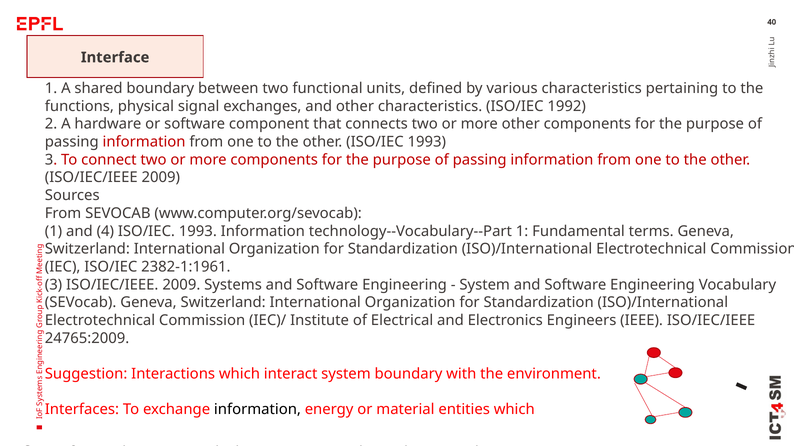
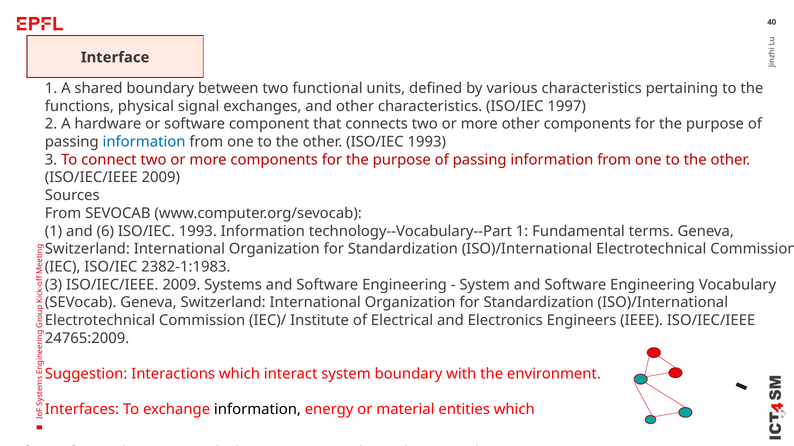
1992: 1992 -> 1997
information at (144, 142) colour: red -> blue
4: 4 -> 6
2382-1:1961: 2382-1:1961 -> 2382-1:1983
